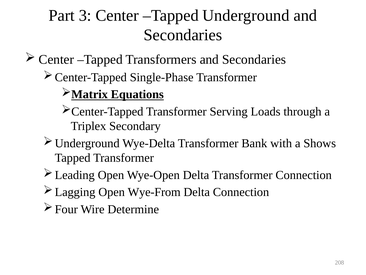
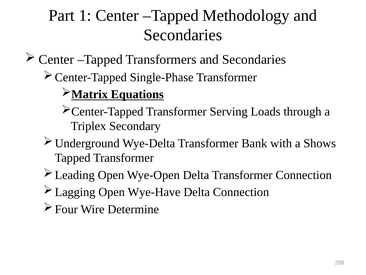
3: 3 -> 1
Underground: Underground -> Methodology
Wye-From: Wye-From -> Wye-Have
